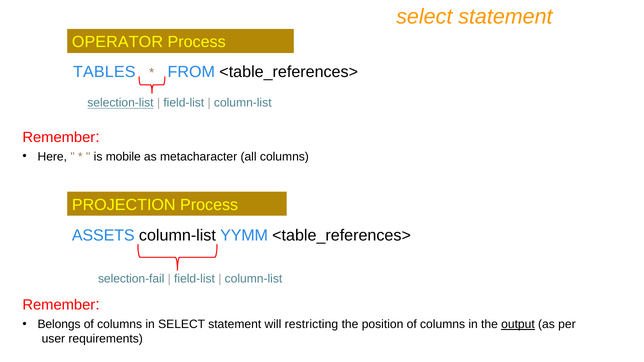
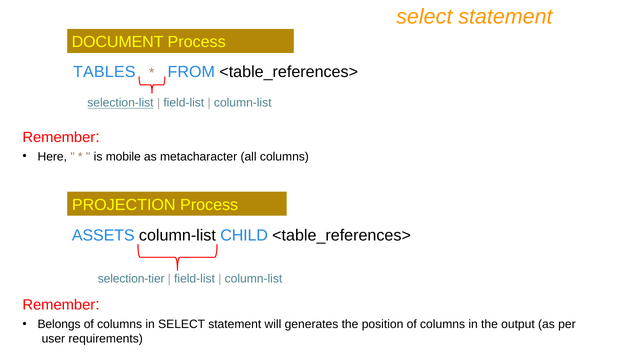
OPERATOR: OPERATOR -> DOCUMENT
YYMM: YYMM -> CHILD
selection-fail: selection-fail -> selection-tier
restricting: restricting -> generates
output underline: present -> none
